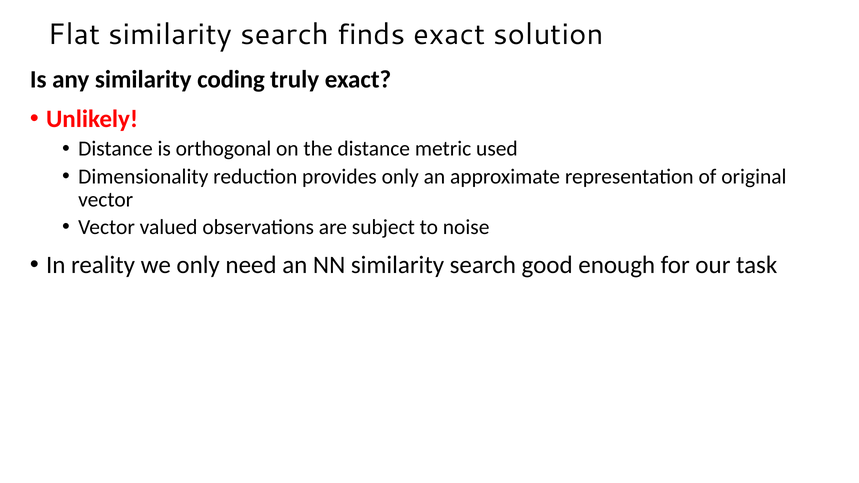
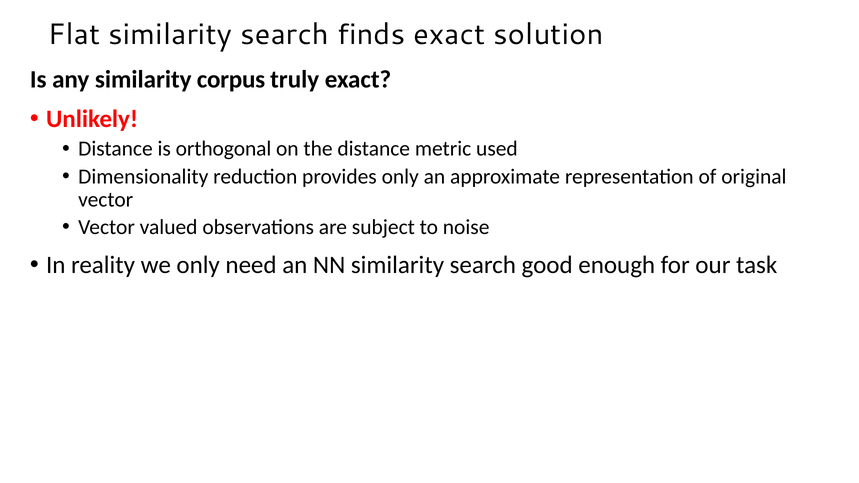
coding: coding -> corpus
